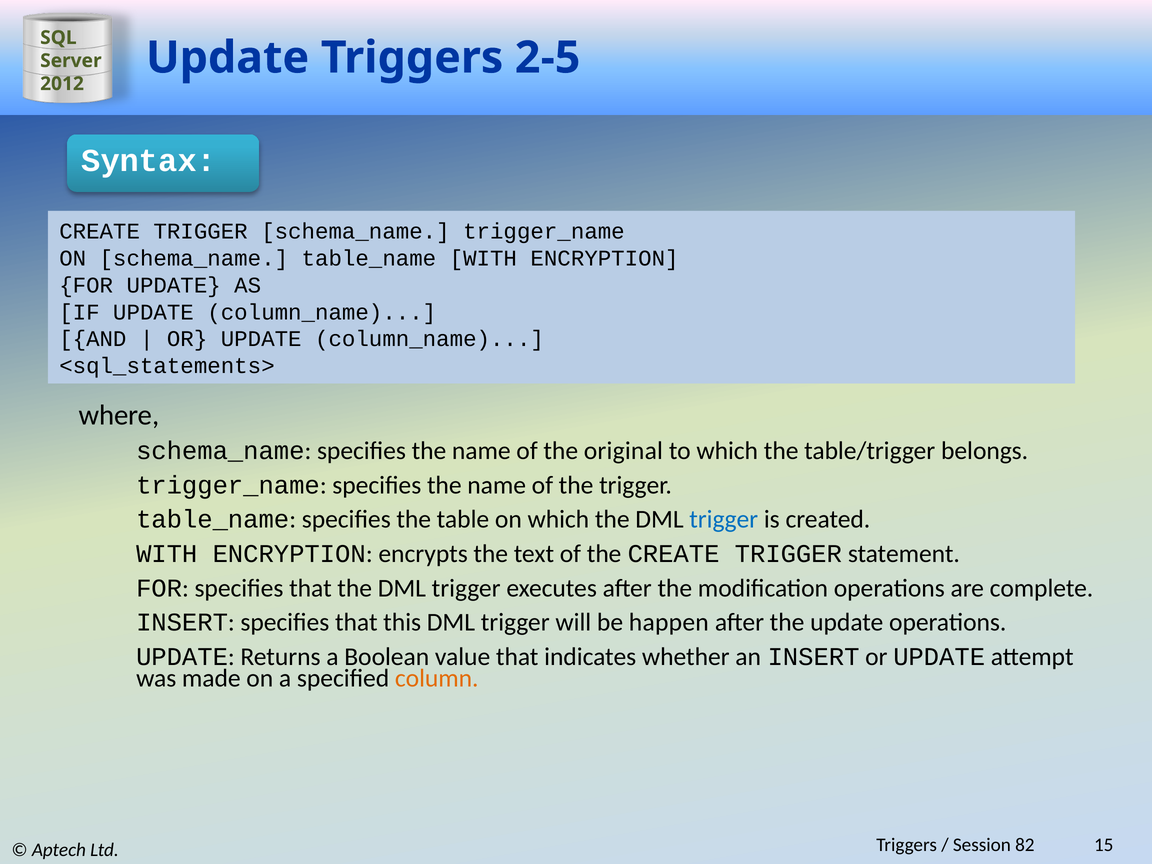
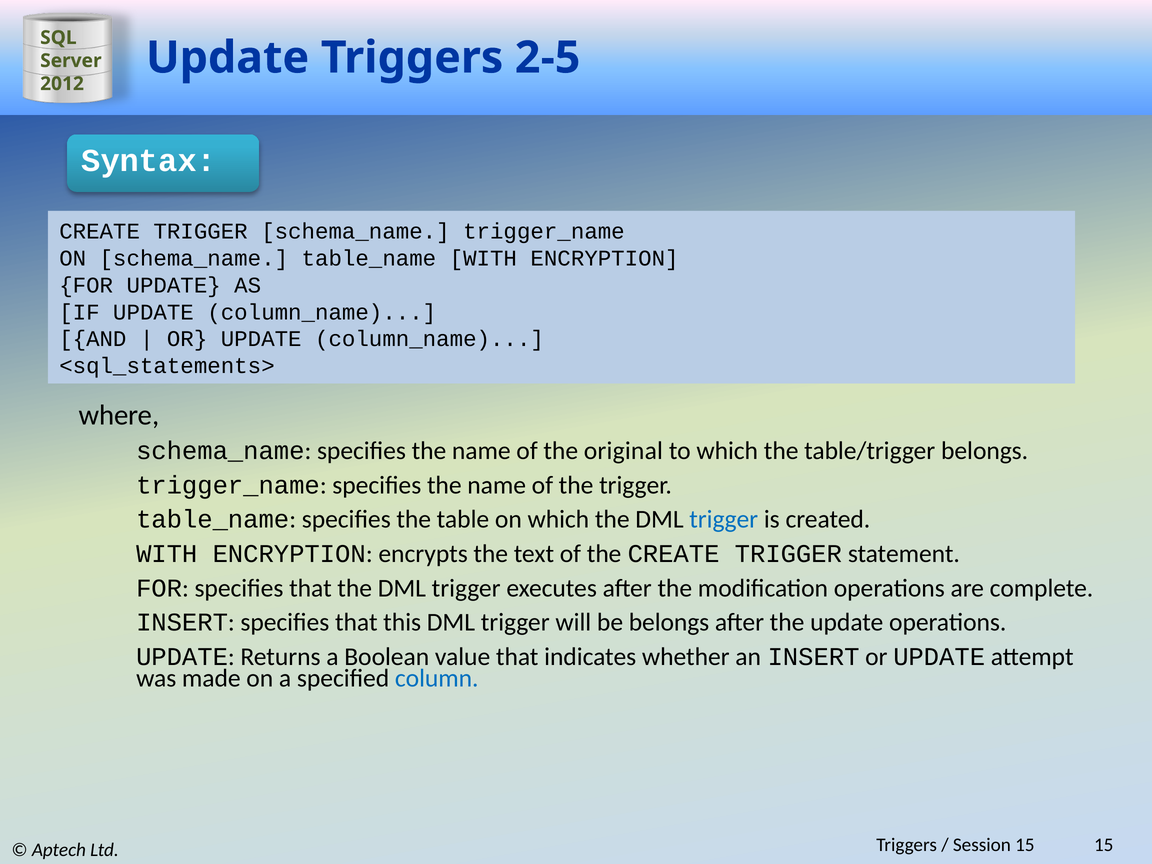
be happen: happen -> belongs
column colour: orange -> blue
Session 82: 82 -> 15
